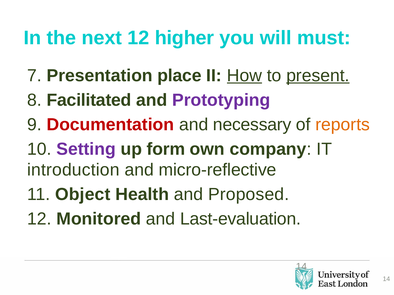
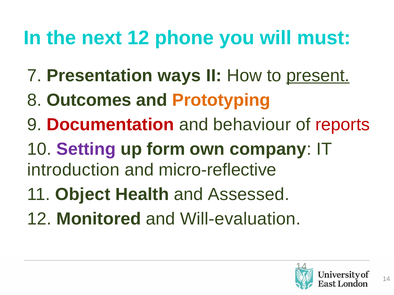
higher: higher -> phone
place: place -> ways
How underline: present -> none
Facilitated: Facilitated -> Outcomes
Prototyping colour: purple -> orange
necessary: necessary -> behaviour
reports colour: orange -> red
Proposed: Proposed -> Assessed
Last-evaluation: Last-evaluation -> Will-evaluation
